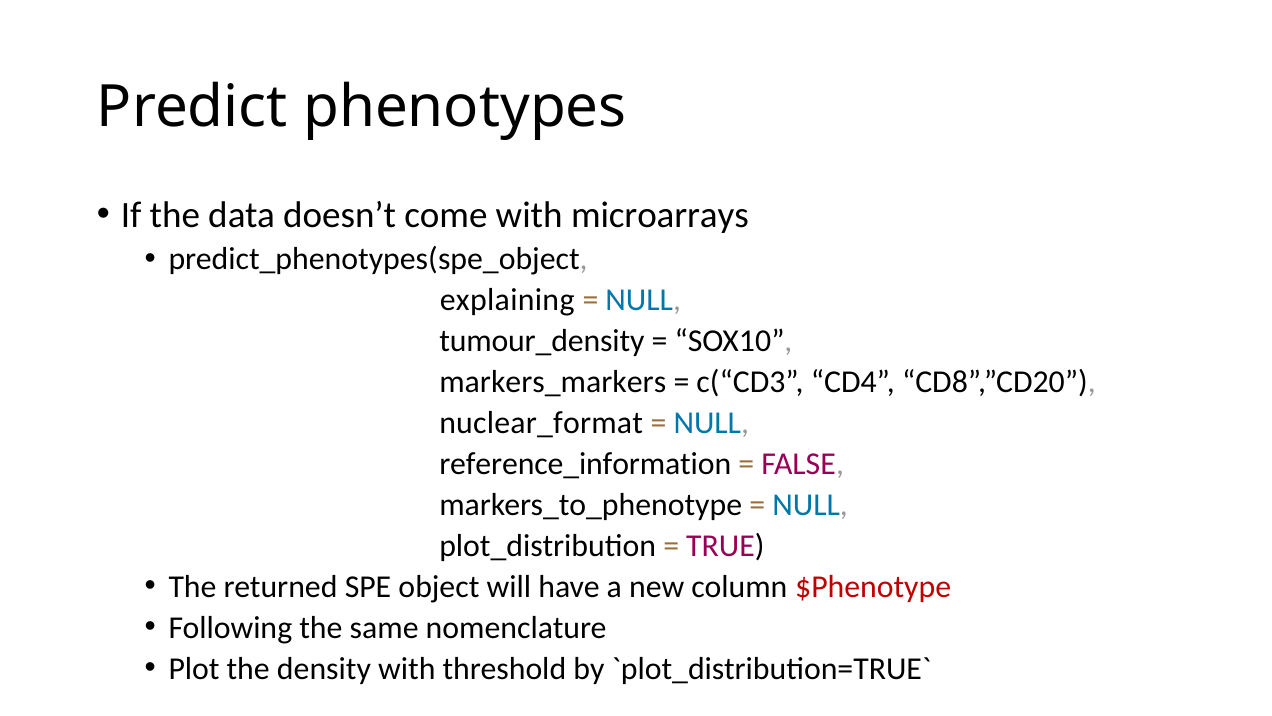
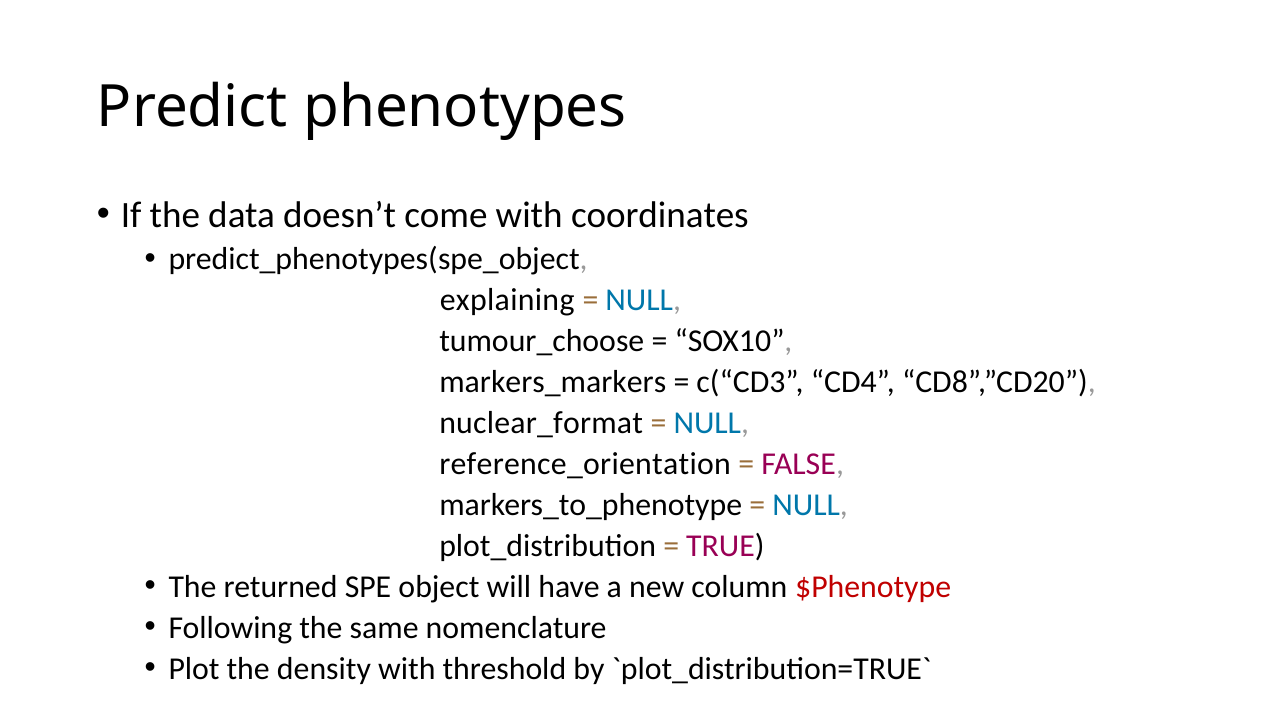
microarrays: microarrays -> coordinates
tumour_density: tumour_density -> tumour_choose
reference_information: reference_information -> reference_orientation
